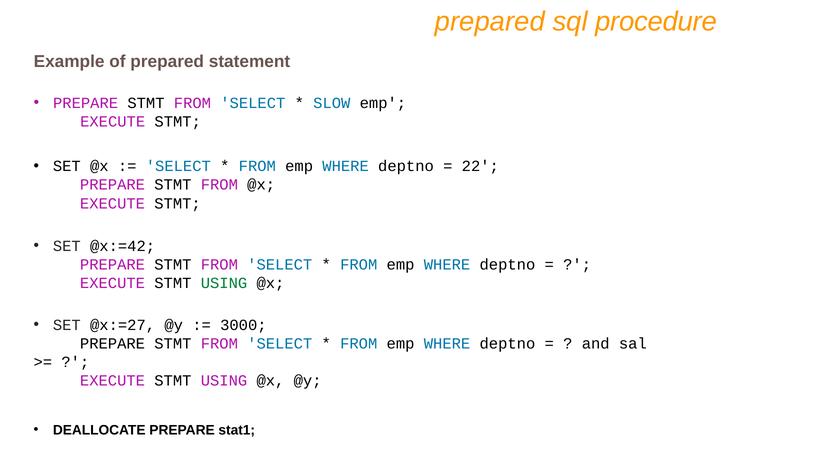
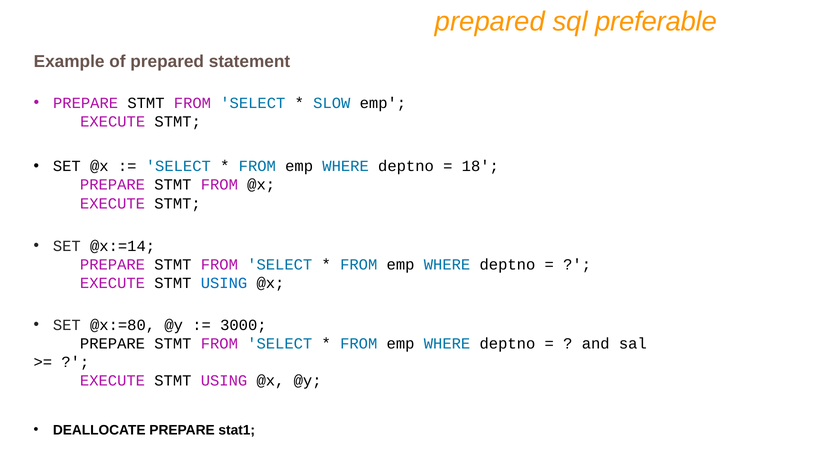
procedure: procedure -> preferable
22: 22 -> 18
@x:=42: @x:=42 -> @x:=14
USING at (224, 283) colour: green -> blue
@x:=27: @x:=27 -> @x:=80
